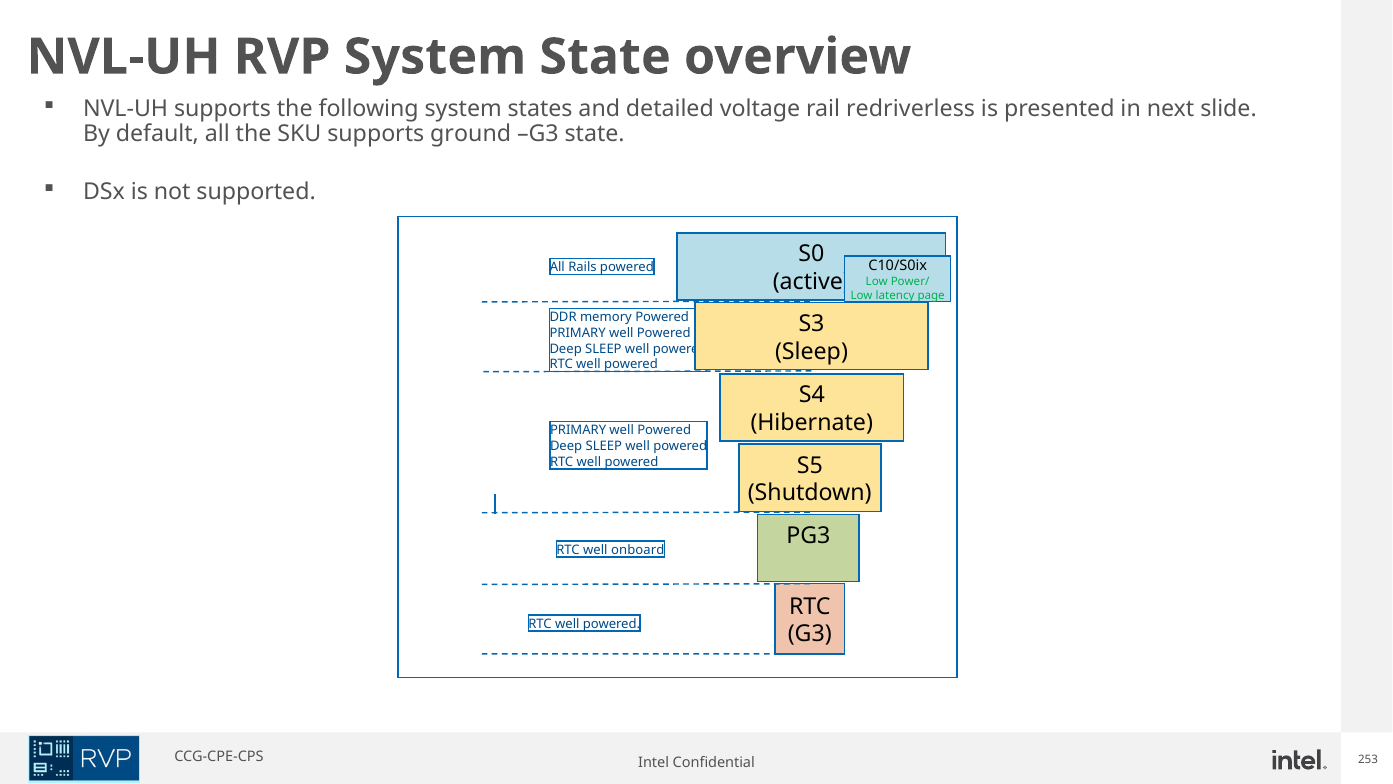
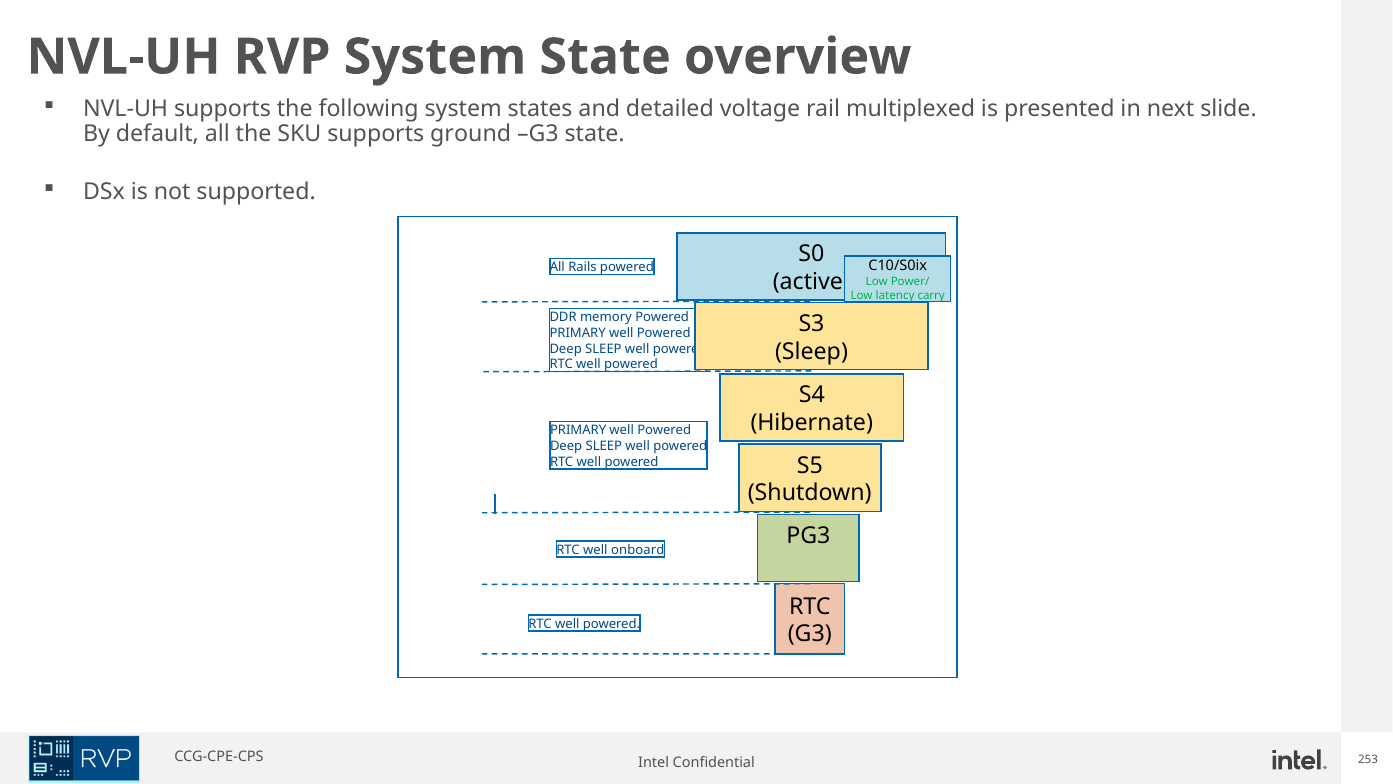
redriverless: redriverless -> multiplexed
page: page -> carry
